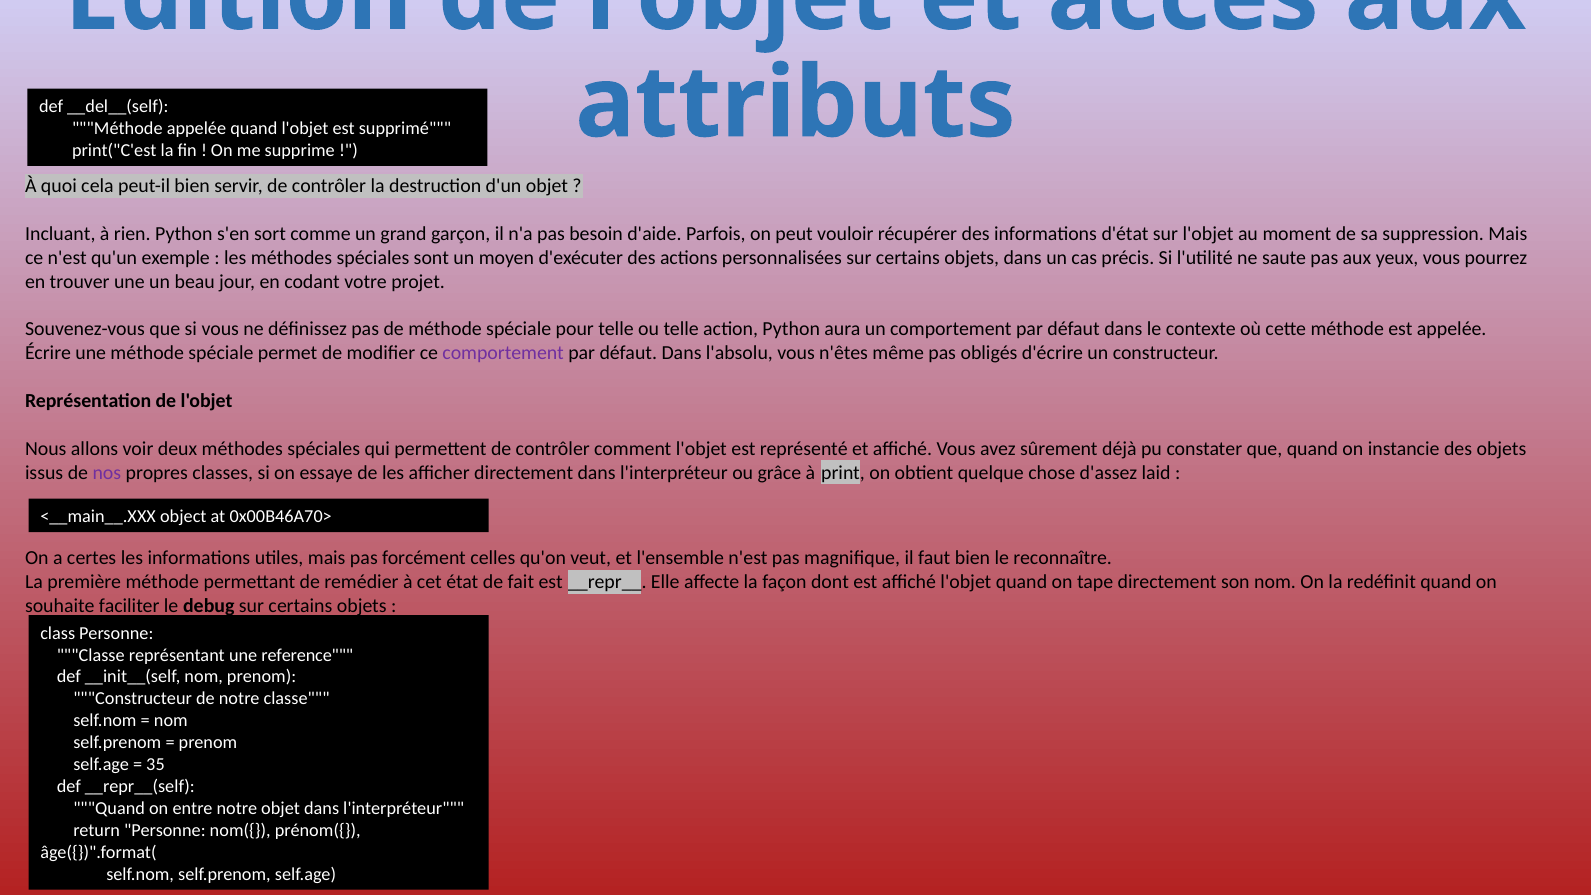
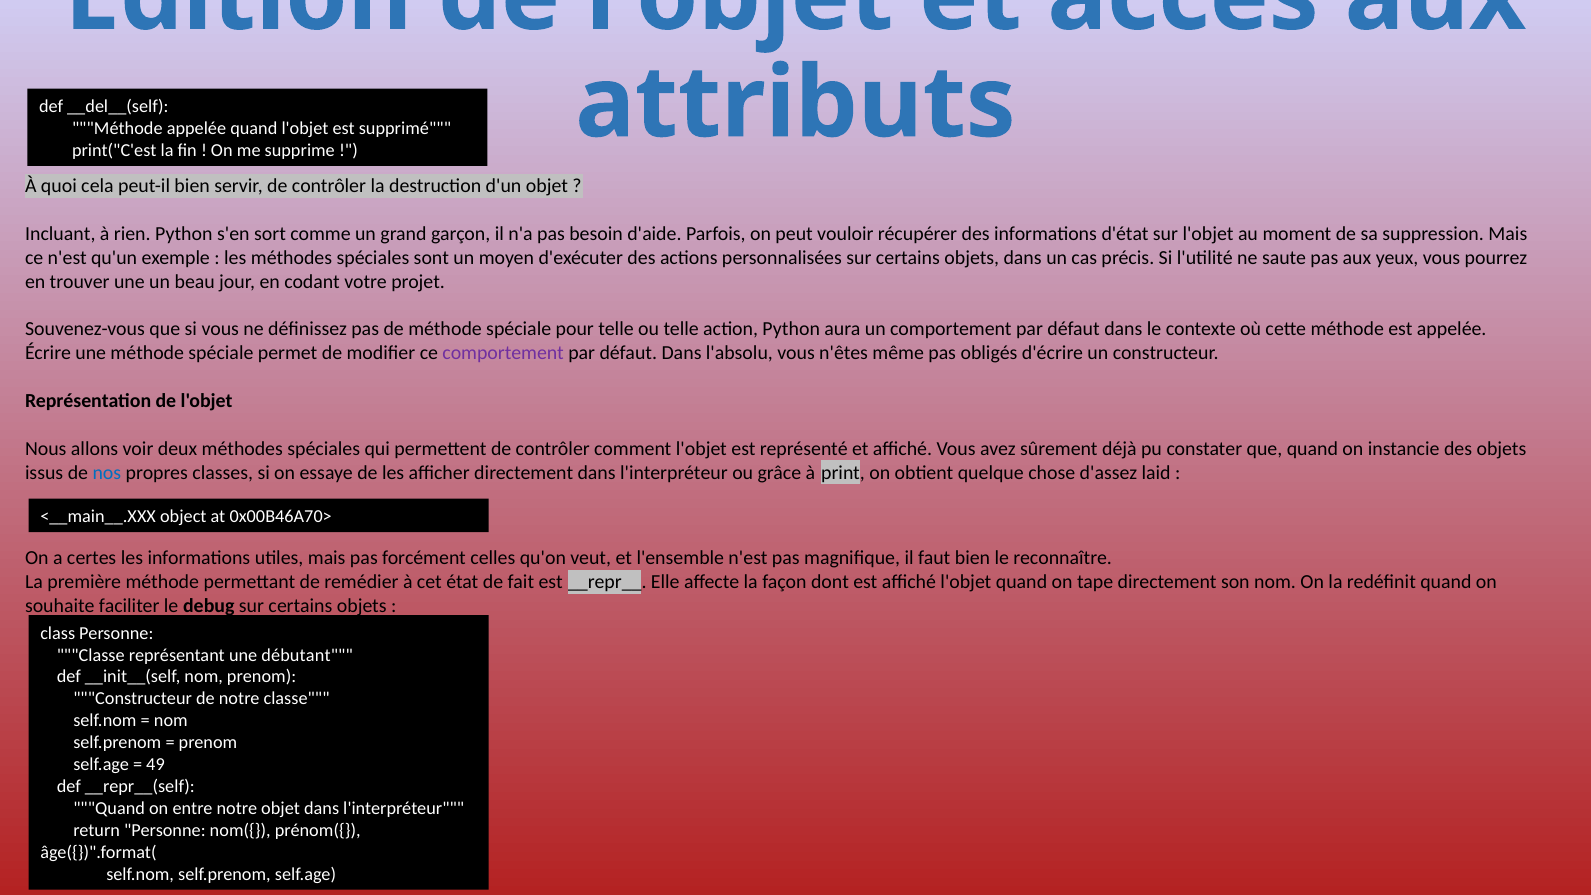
nos colour: purple -> blue
reference: reference -> débutant
35: 35 -> 49
